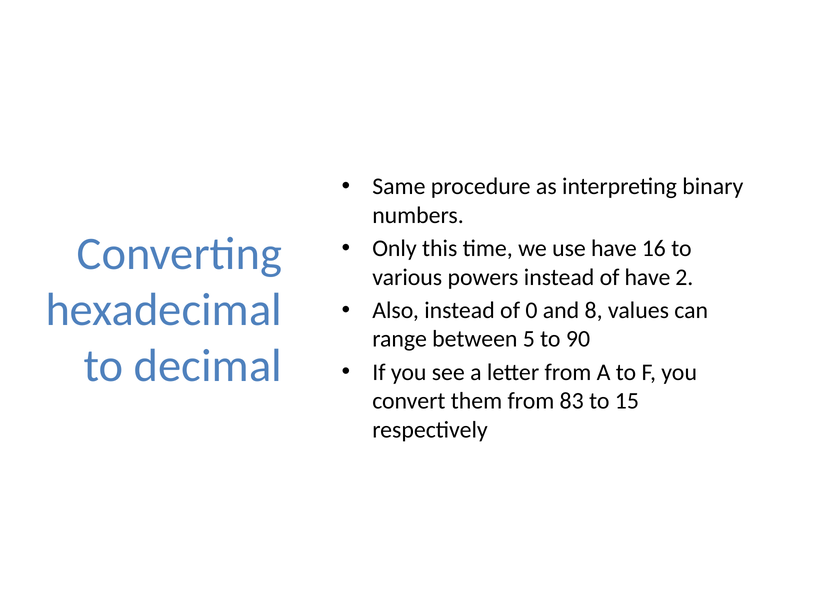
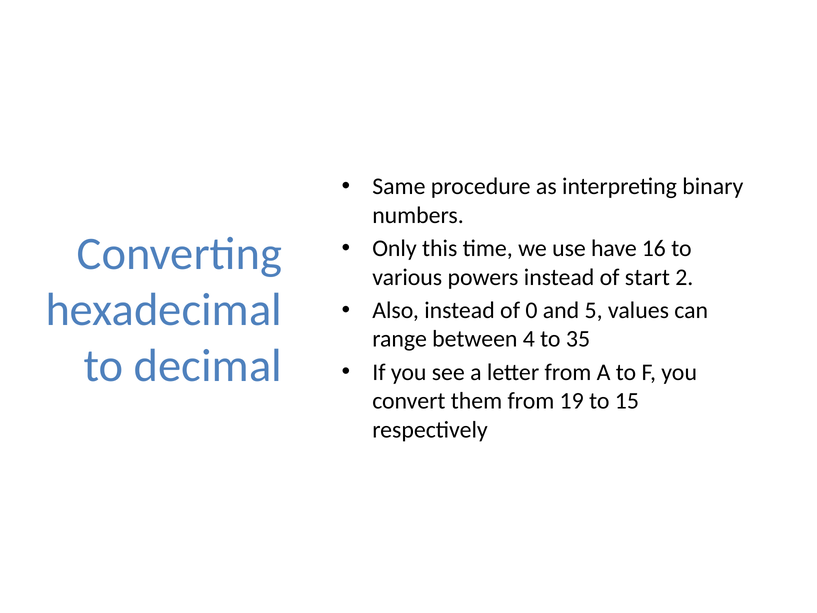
of have: have -> start
8: 8 -> 5
5: 5 -> 4
90: 90 -> 35
83: 83 -> 19
